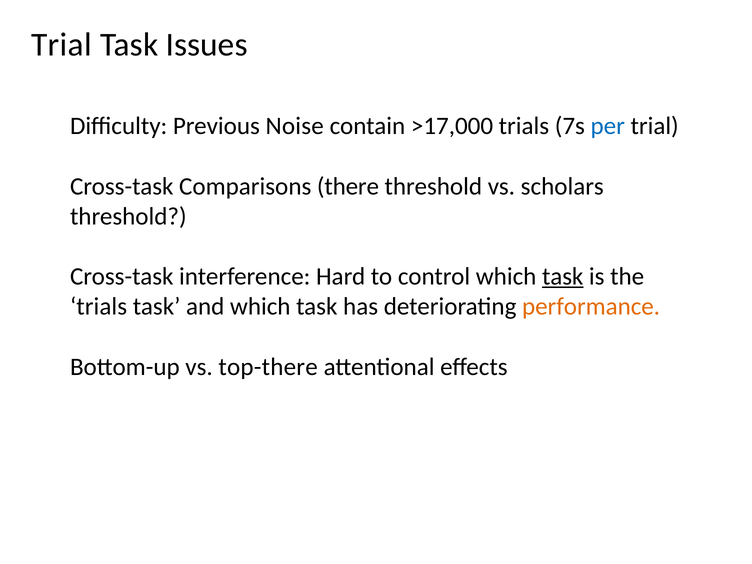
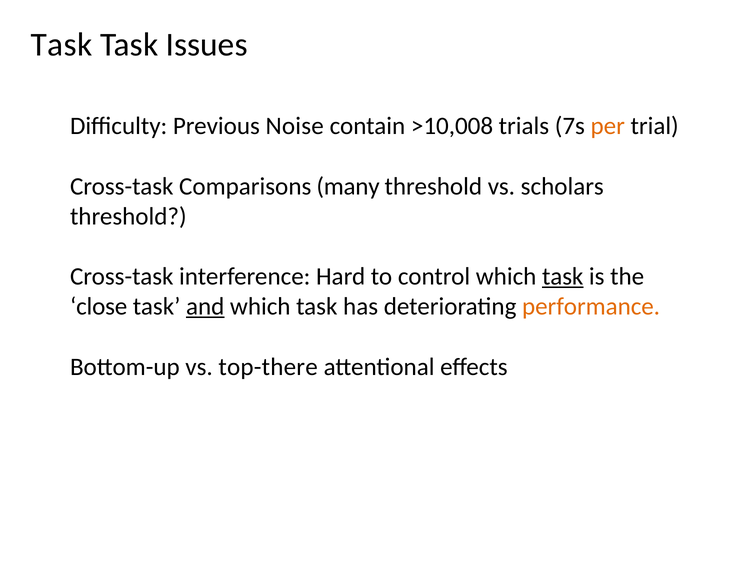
Trial at (62, 45): Trial -> Task
>17,000: >17,000 -> >10,008
per colour: blue -> orange
there: there -> many
trials at (99, 307): trials -> close
and underline: none -> present
